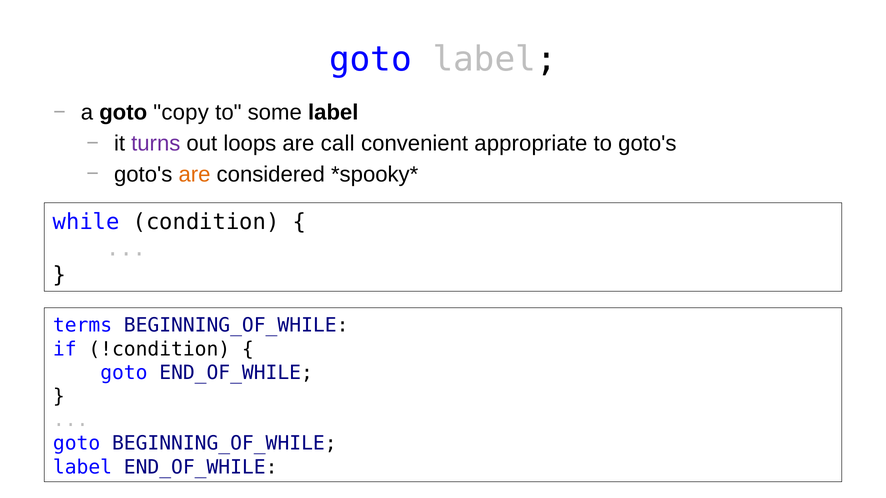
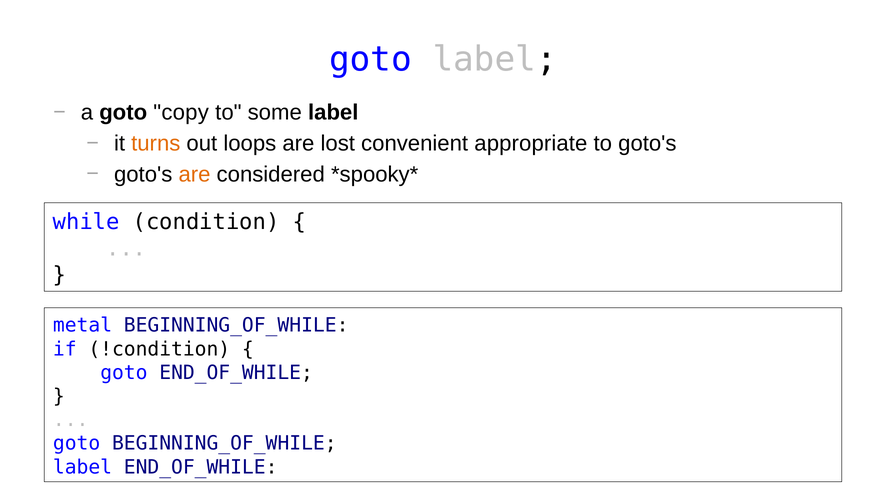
turns colour: purple -> orange
call: call -> lost
terms: terms -> metal
